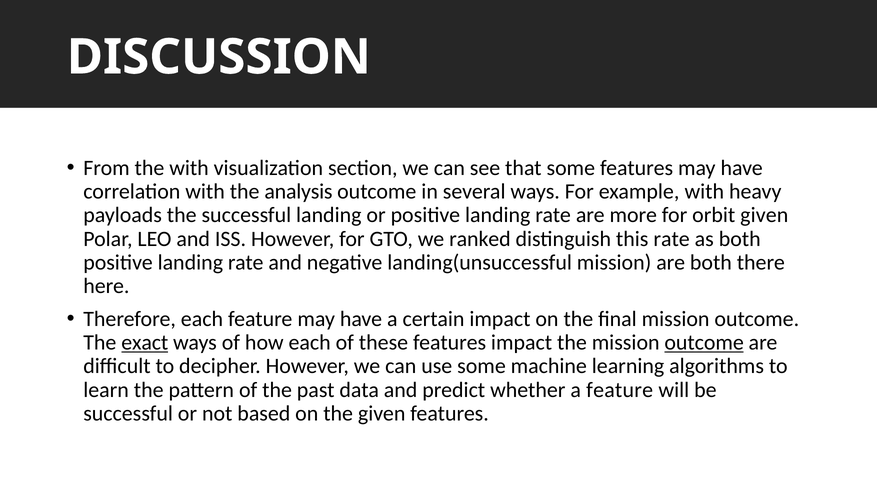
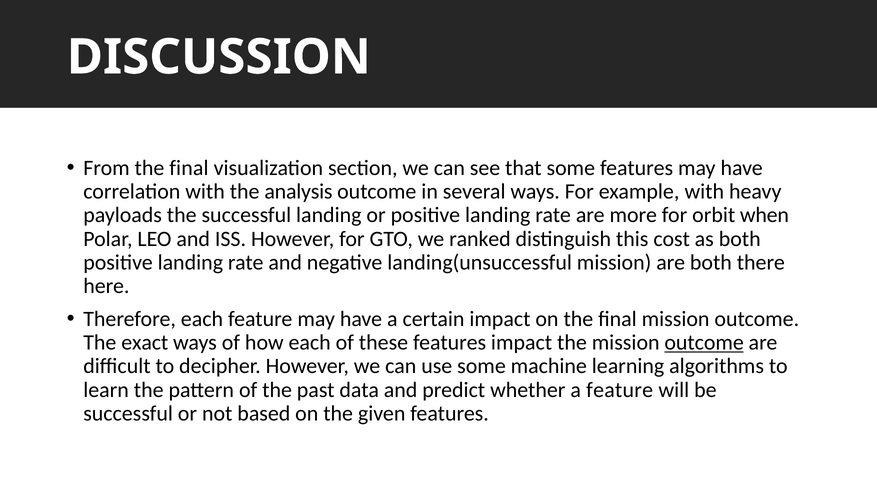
From the with: with -> final
orbit given: given -> when
this rate: rate -> cost
exact underline: present -> none
